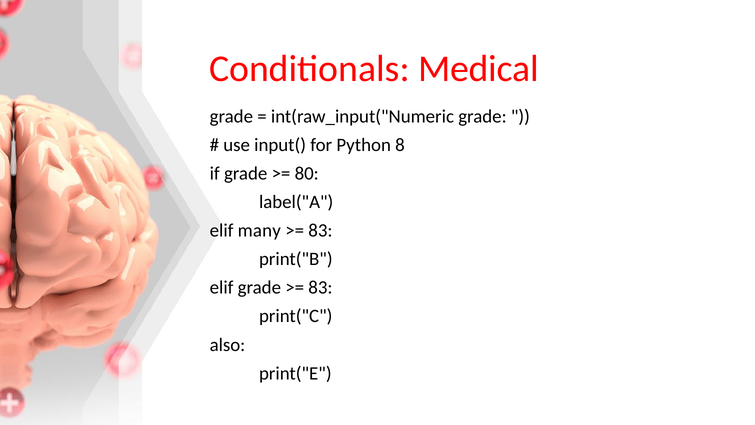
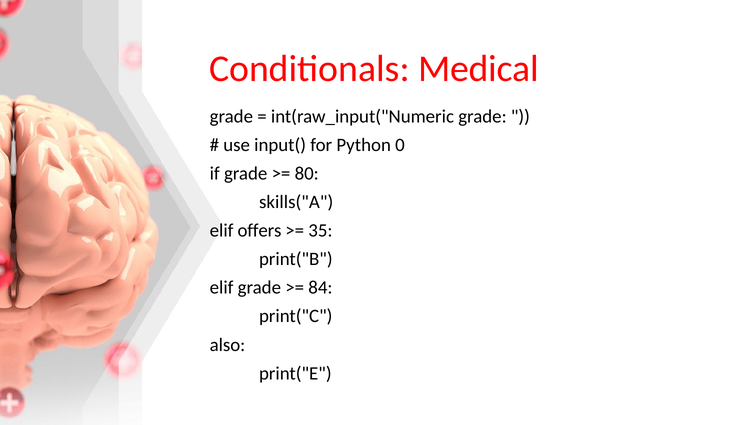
8: 8 -> 0
label("A: label("A -> skills("A
many: many -> offers
83 at (320, 230): 83 -> 35
83 at (320, 287): 83 -> 84
